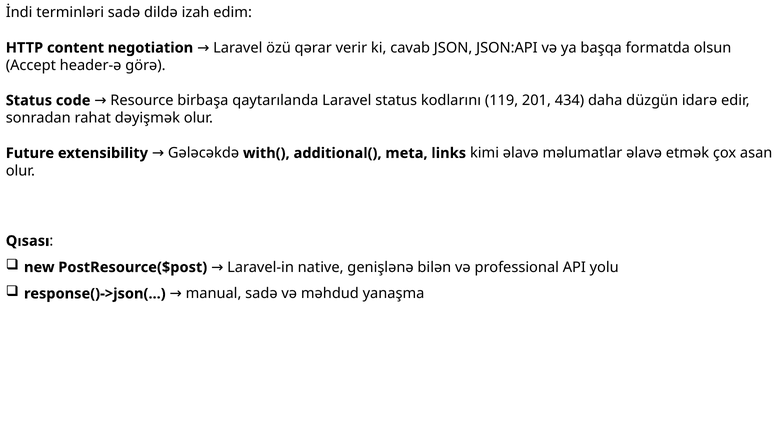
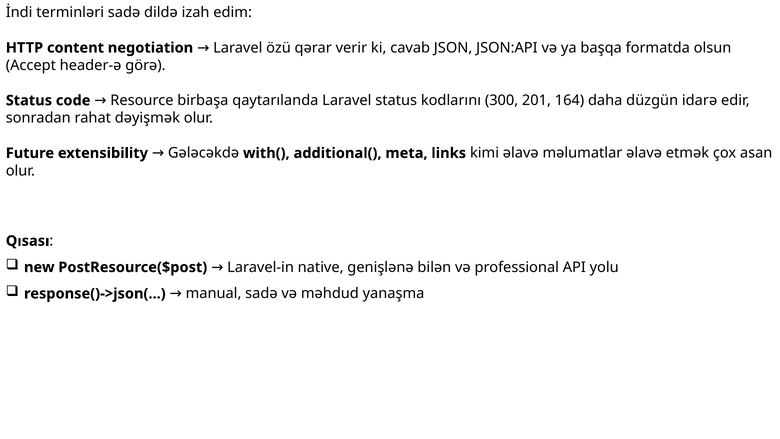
119: 119 -> 300
434: 434 -> 164
